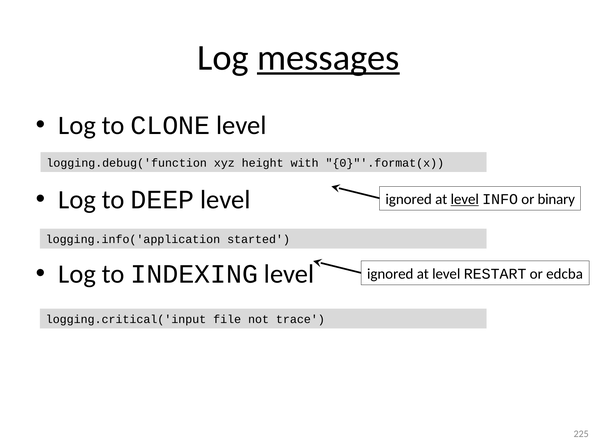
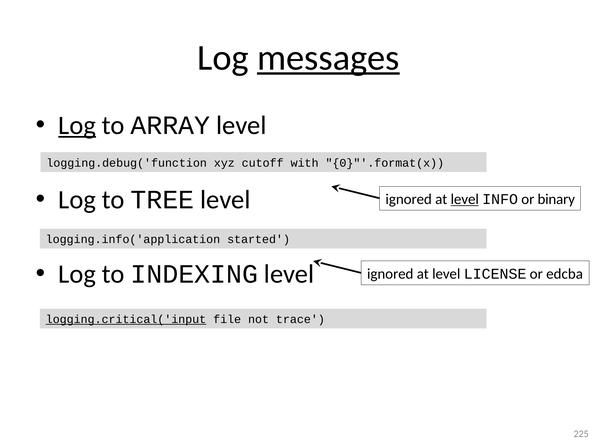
Log at (77, 125) underline: none -> present
CLONE: CLONE -> ARRAY
height: height -> cutoff
DEEP: DEEP -> TREE
RESTART: RESTART -> LICENSE
logging.critical('input underline: none -> present
